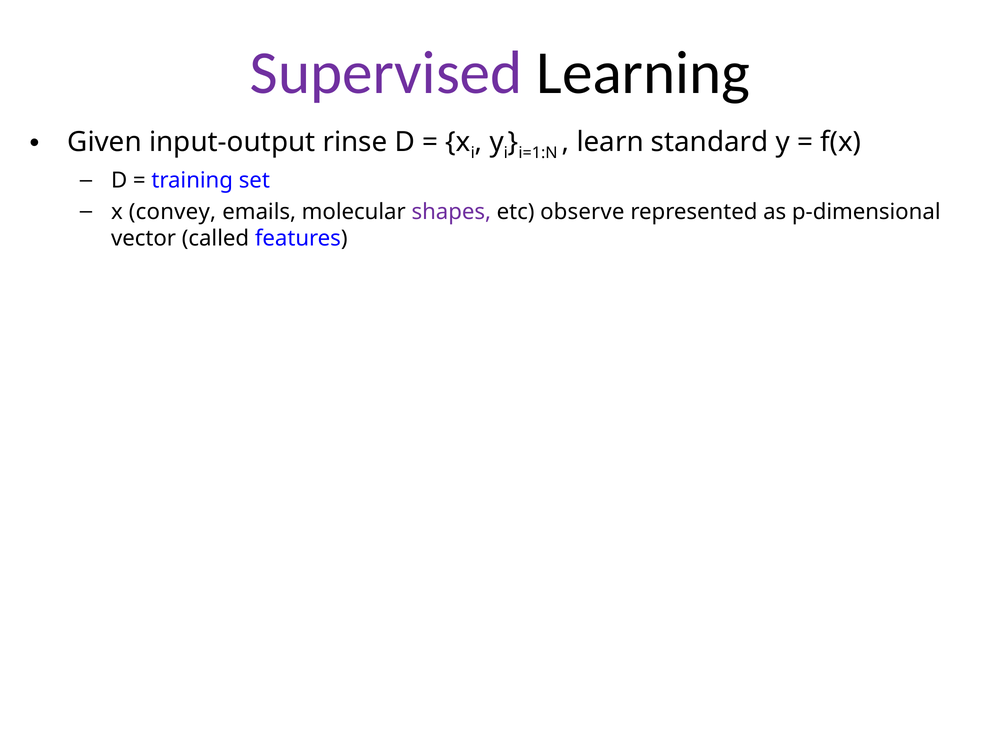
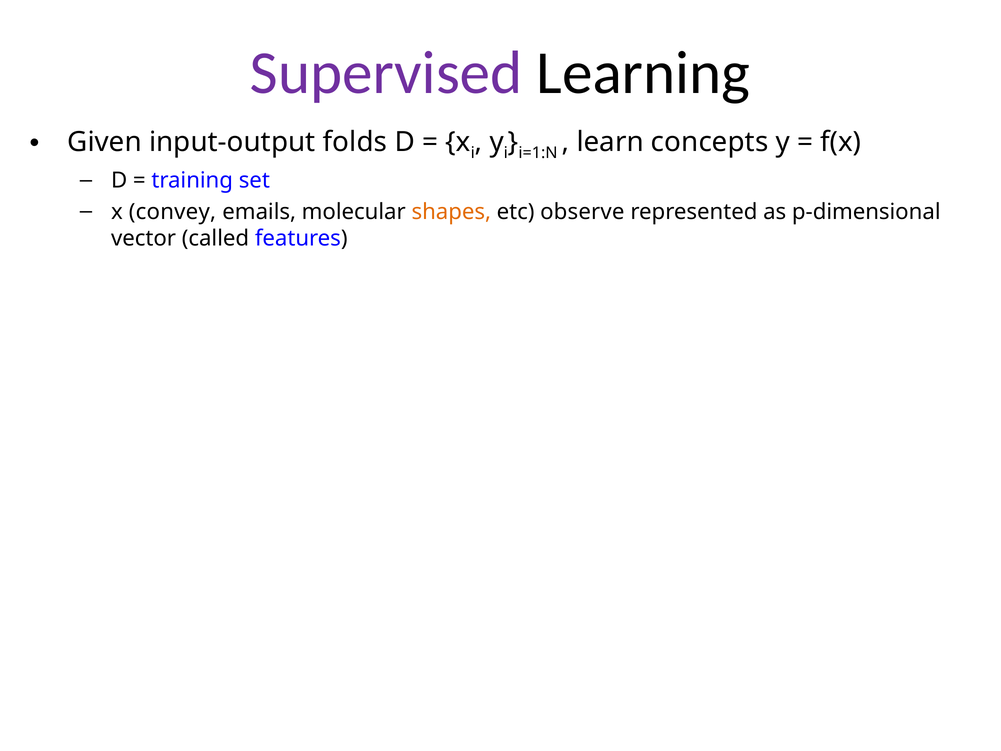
rinse: rinse -> folds
standard: standard -> concepts
shapes colour: purple -> orange
